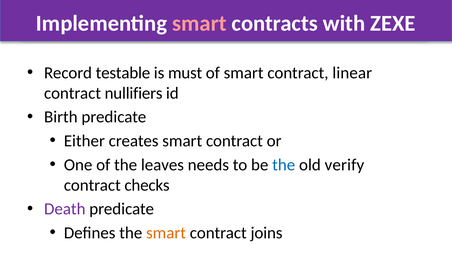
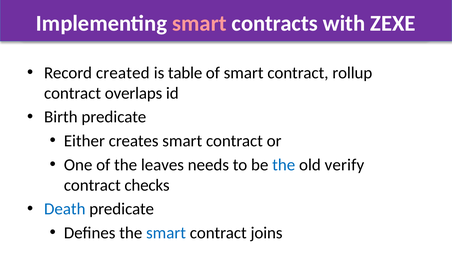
testable: testable -> created
must: must -> table
linear: linear -> rollup
nullifiers: nullifiers -> overlaps
Death colour: purple -> blue
smart at (166, 233) colour: orange -> blue
